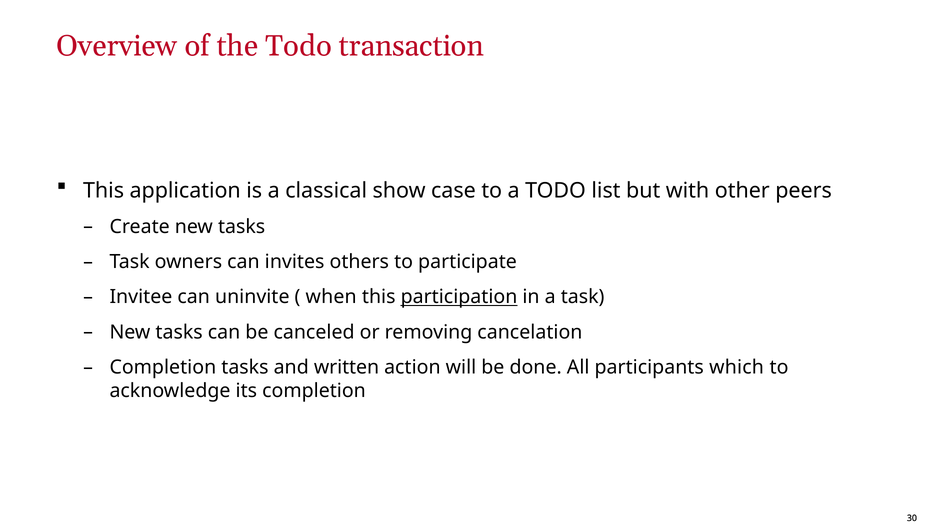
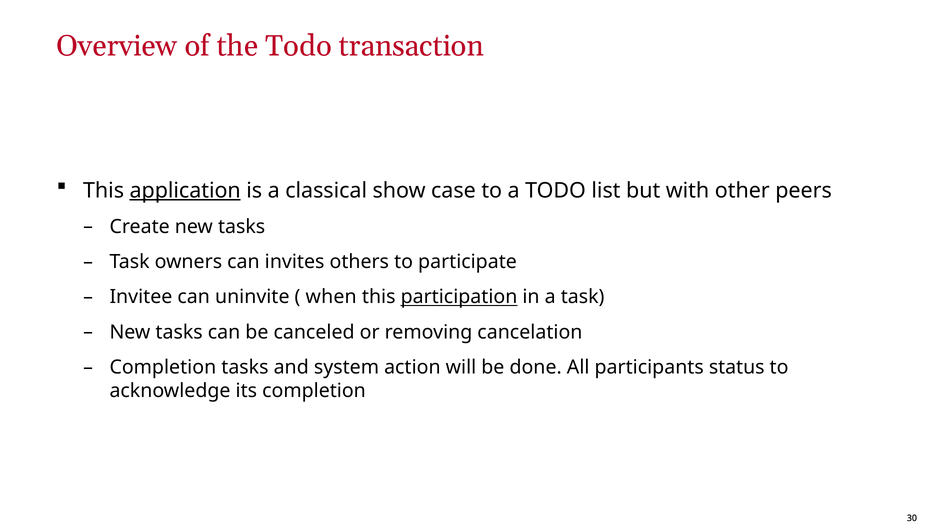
application underline: none -> present
written: written -> system
which: which -> status
